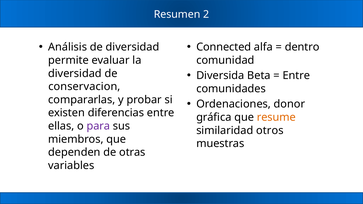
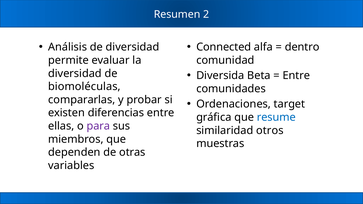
conservacion: conservacion -> biomoléculas
donor: donor -> target
resume colour: orange -> blue
